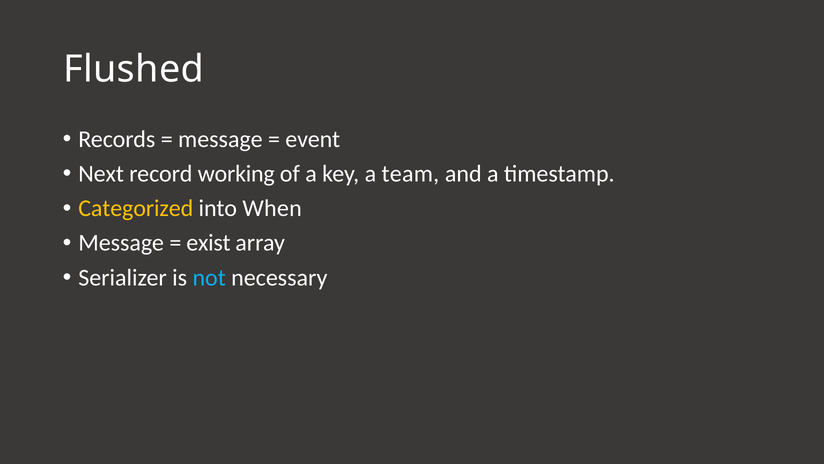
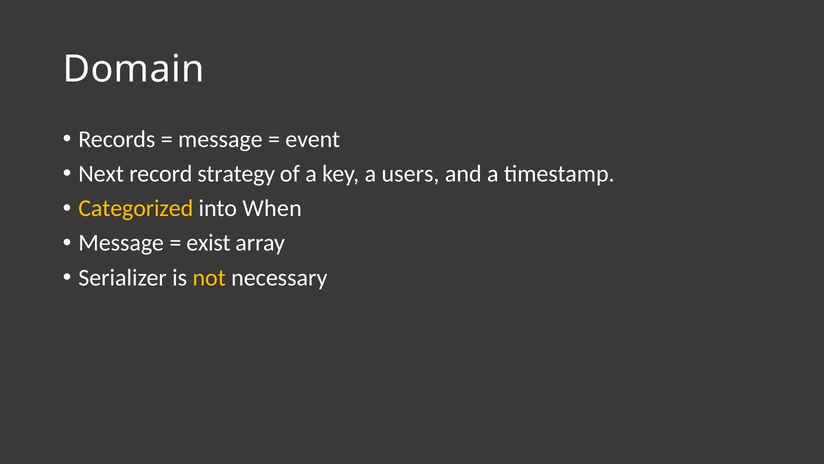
Flushed: Flushed -> Domain
working: working -> strategy
team: team -> users
not colour: light blue -> yellow
